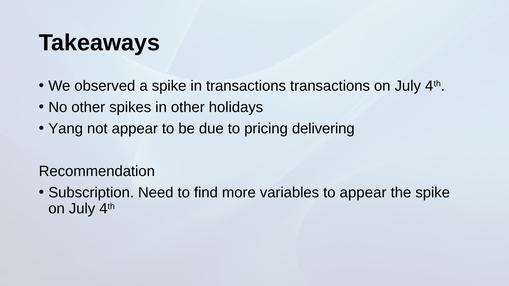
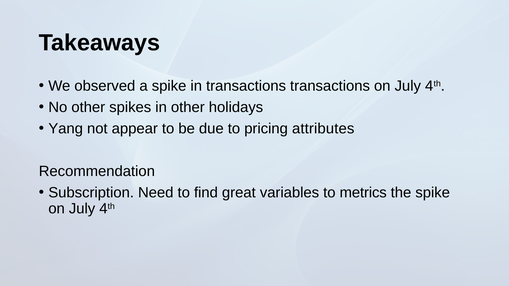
delivering: delivering -> attributes
more: more -> great
to appear: appear -> metrics
